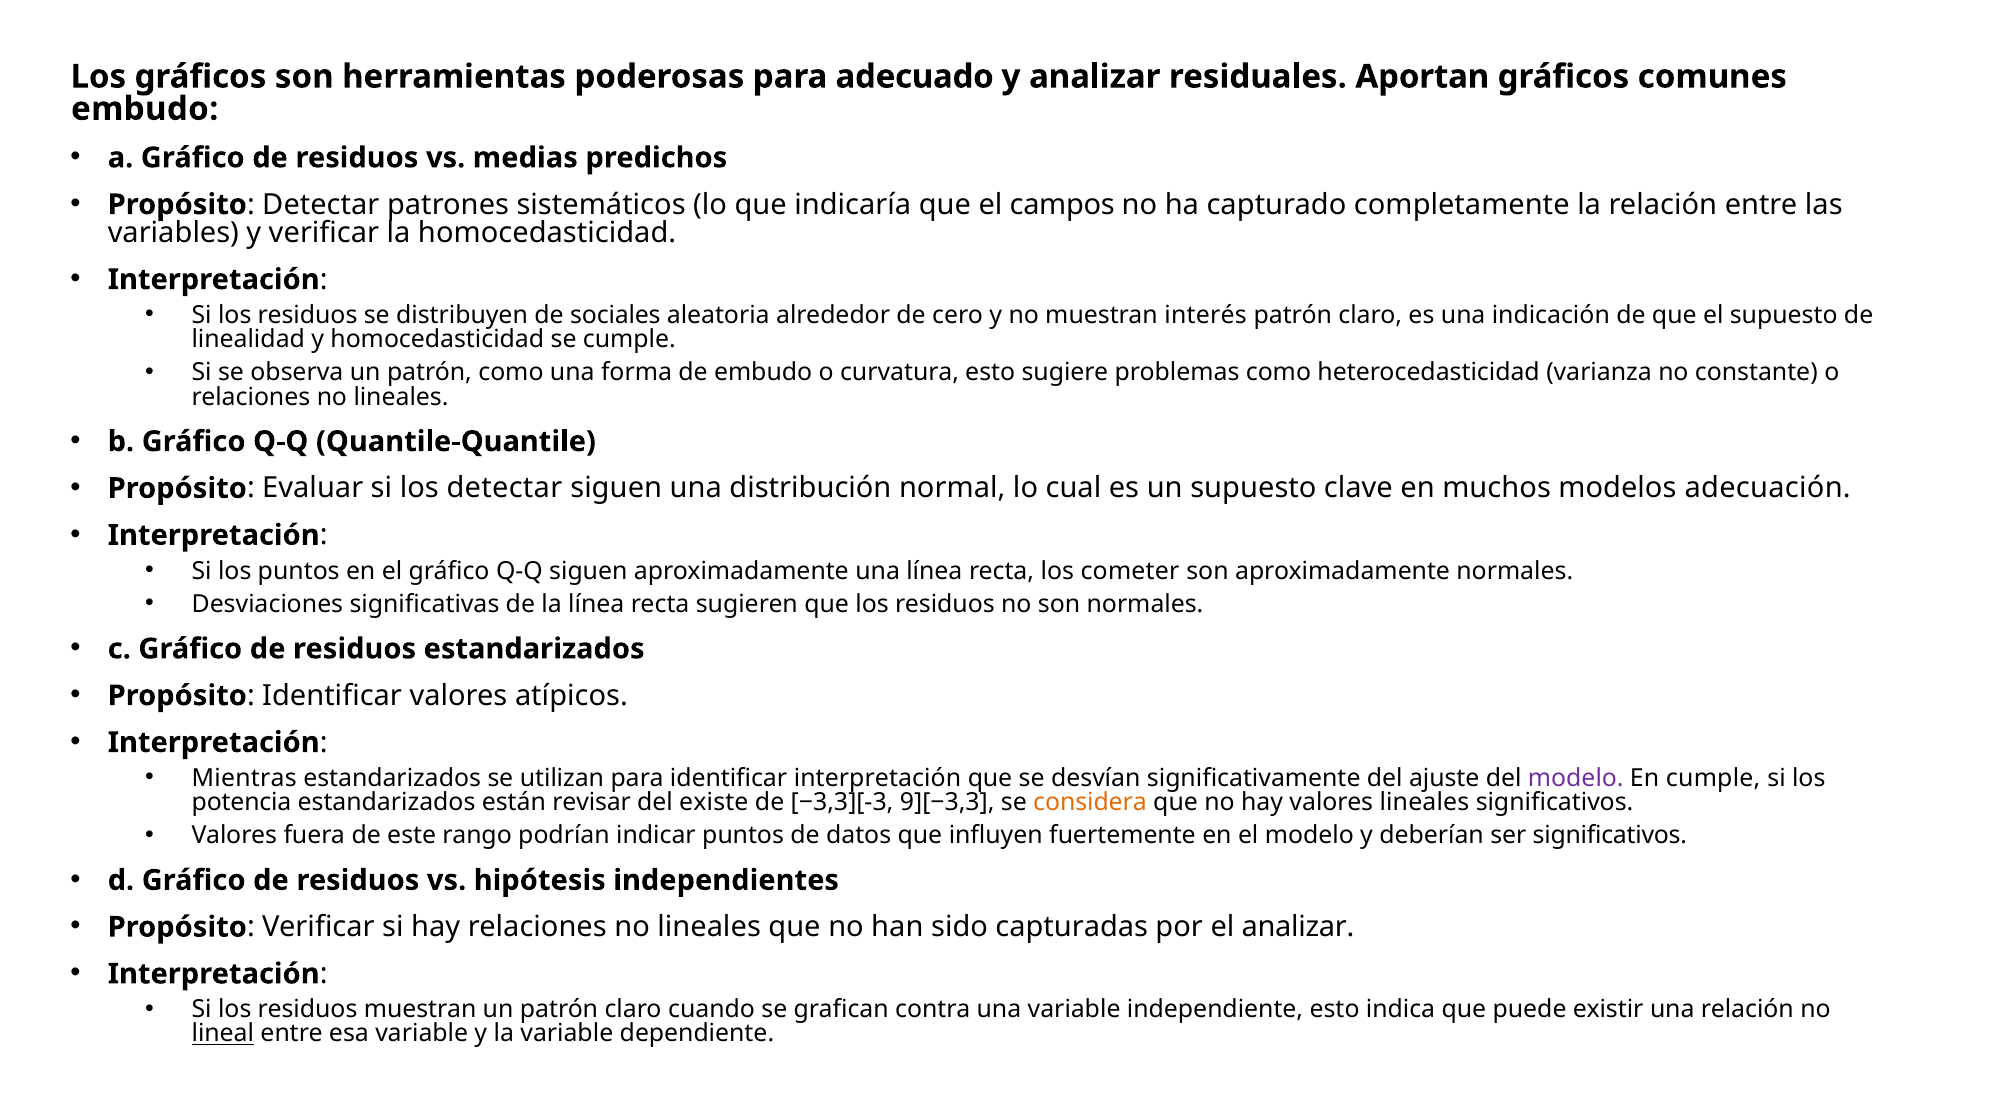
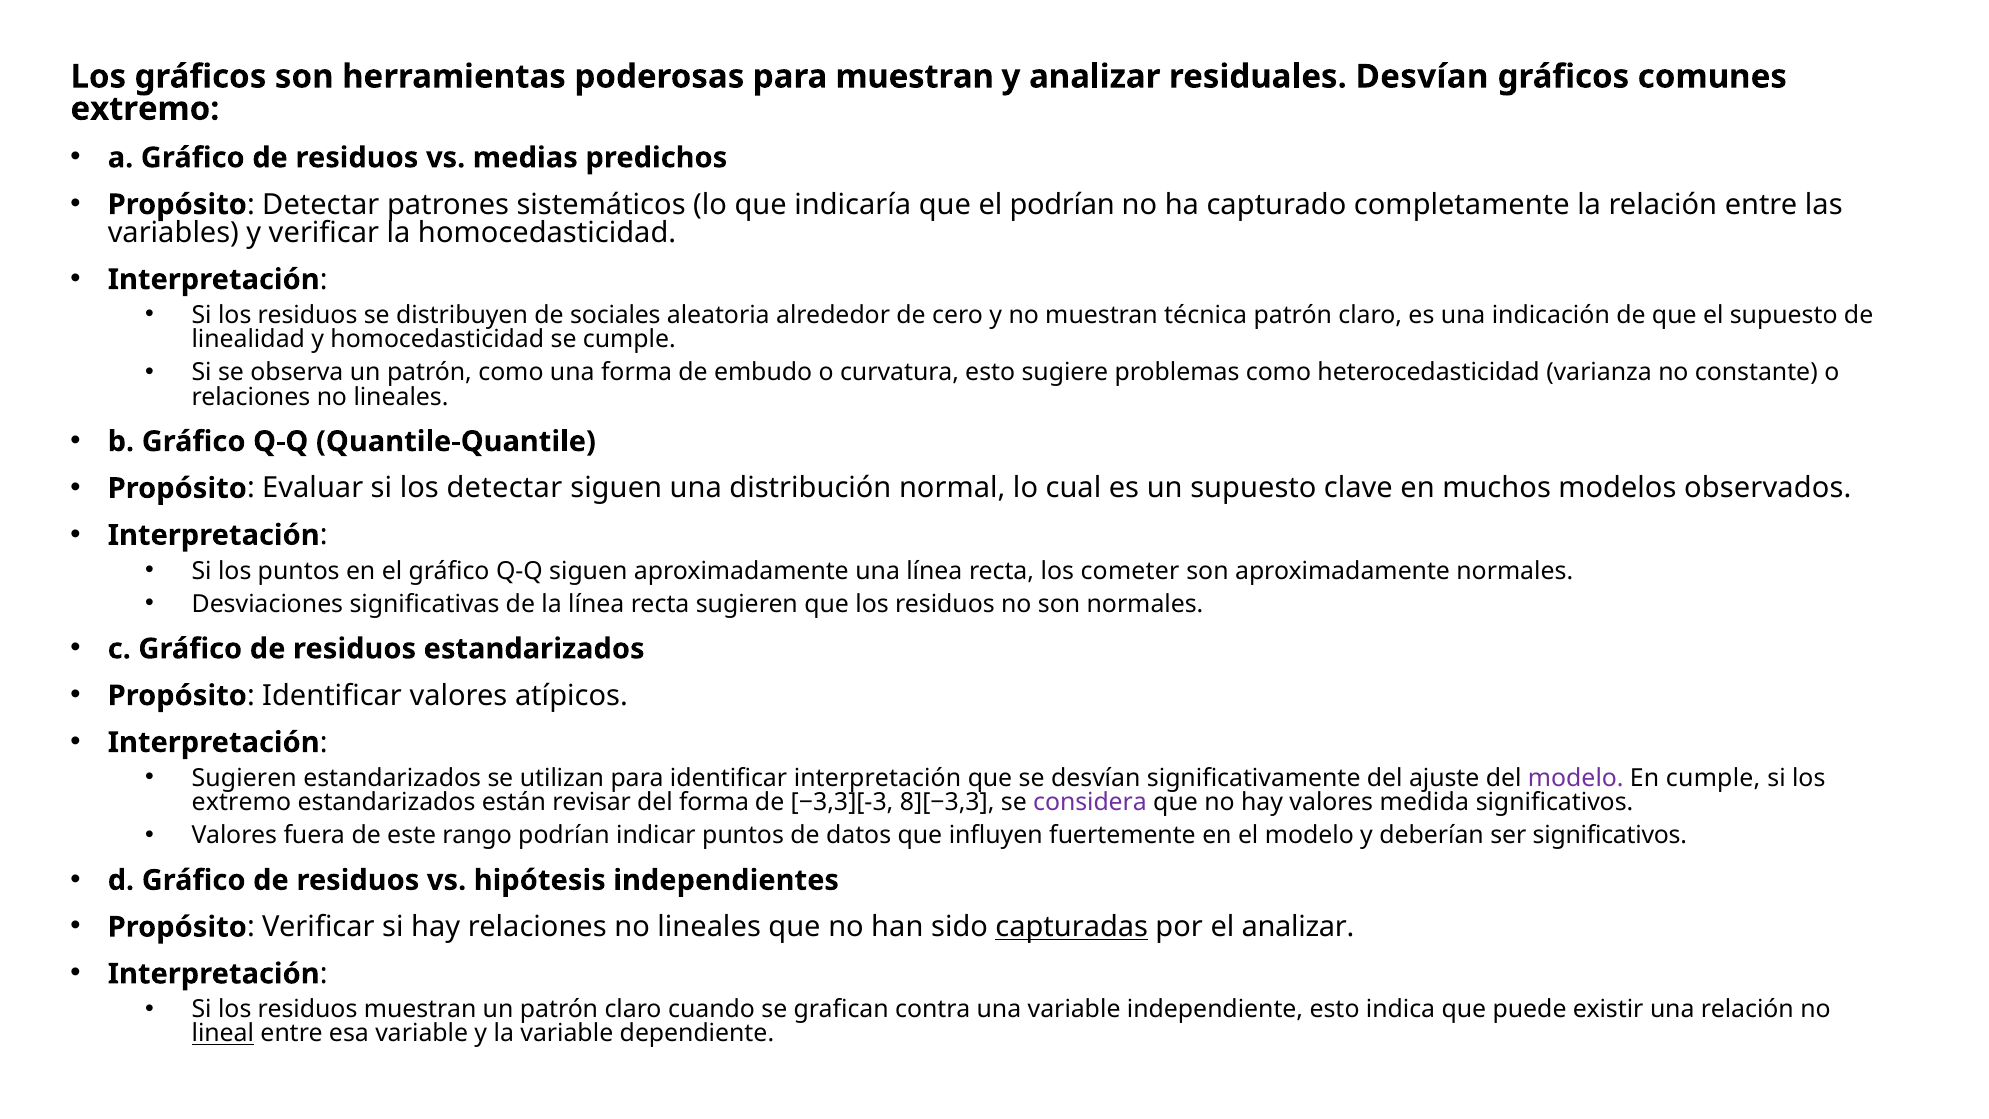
para adecuado: adecuado -> muestran
residuales Aportan: Aportan -> Desvían
embudo at (145, 109): embudo -> extremo
el campos: campos -> podrían
interés: interés -> técnica
adecuación: adecuación -> observados
Mientras at (244, 778): Mientras -> Sugieren
potencia at (242, 802): potencia -> extremo
del existe: existe -> forma
9][−3,3: 9][−3,3 -> 8][−3,3
considera colour: orange -> purple
valores lineales: lineales -> medida
capturadas underline: none -> present
